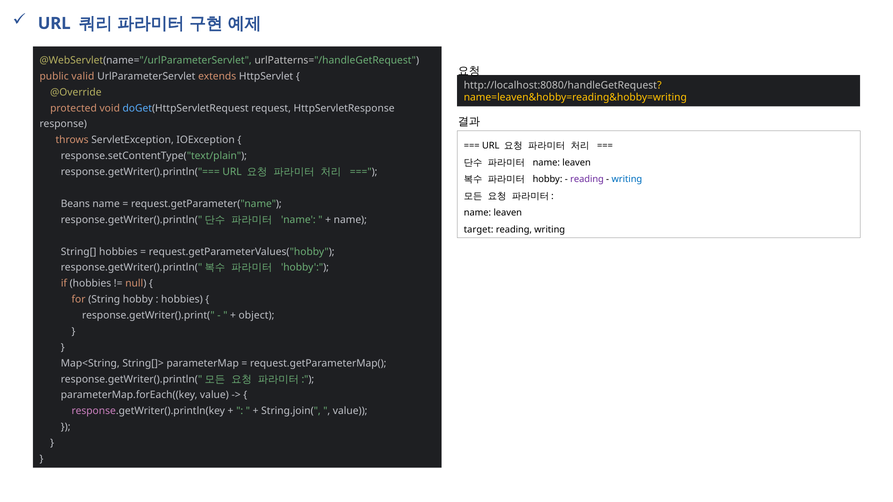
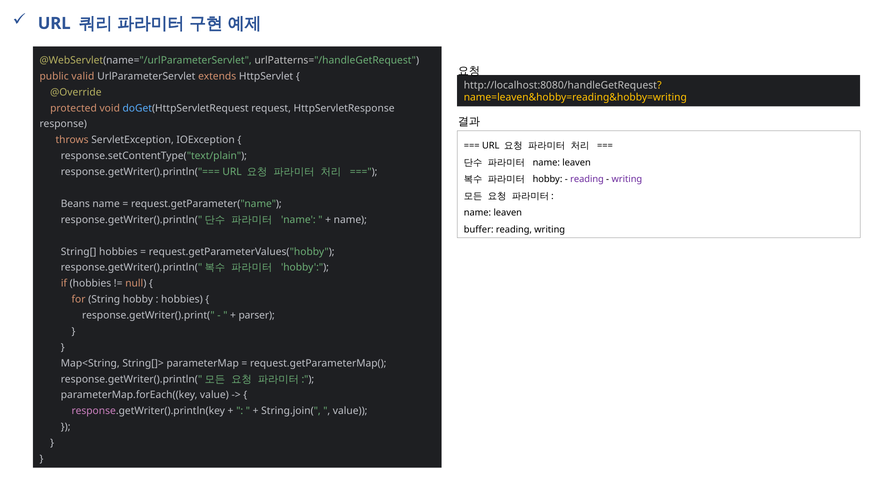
writing at (627, 179) colour: blue -> purple
target: target -> buffer
object: object -> parser
